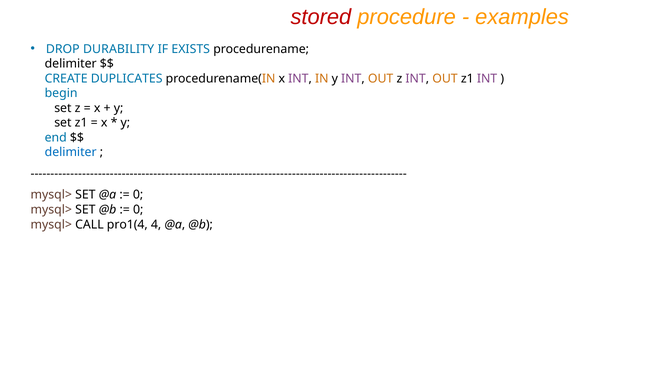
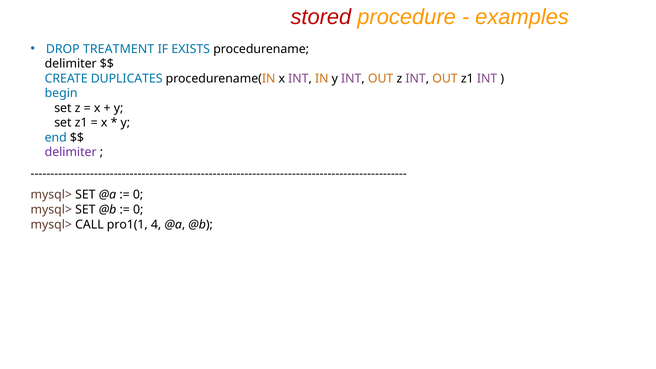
DURABILITY: DURABILITY -> TREATMENT
delimiter at (71, 152) colour: blue -> purple
pro1(4: pro1(4 -> pro1(1
